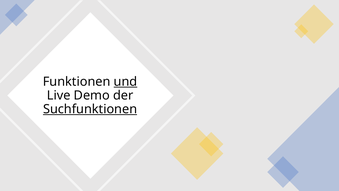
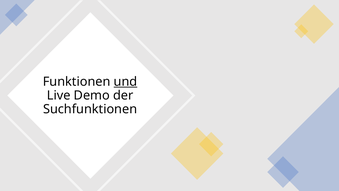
Suchfunktionen underline: present -> none
